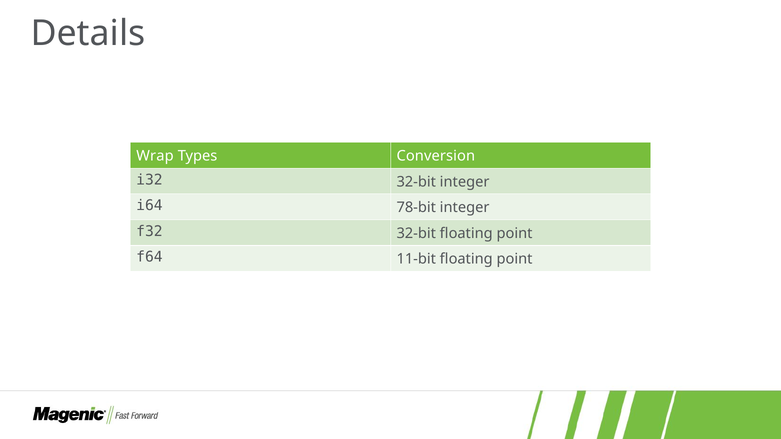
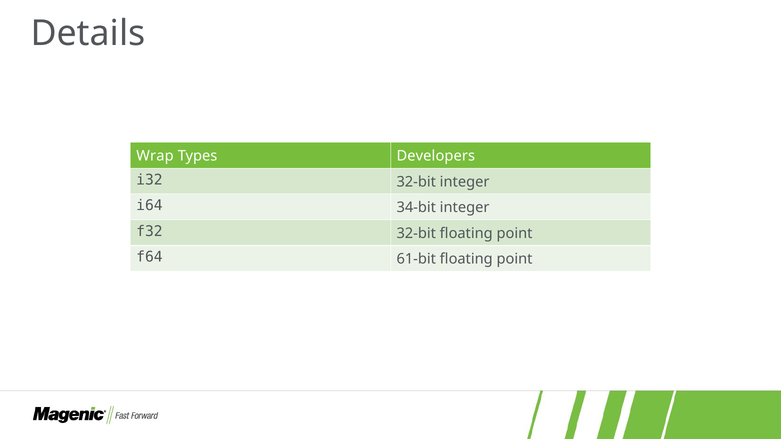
Conversion: Conversion -> Developers
78-bit: 78-bit -> 34-bit
11-bit: 11-bit -> 61-bit
